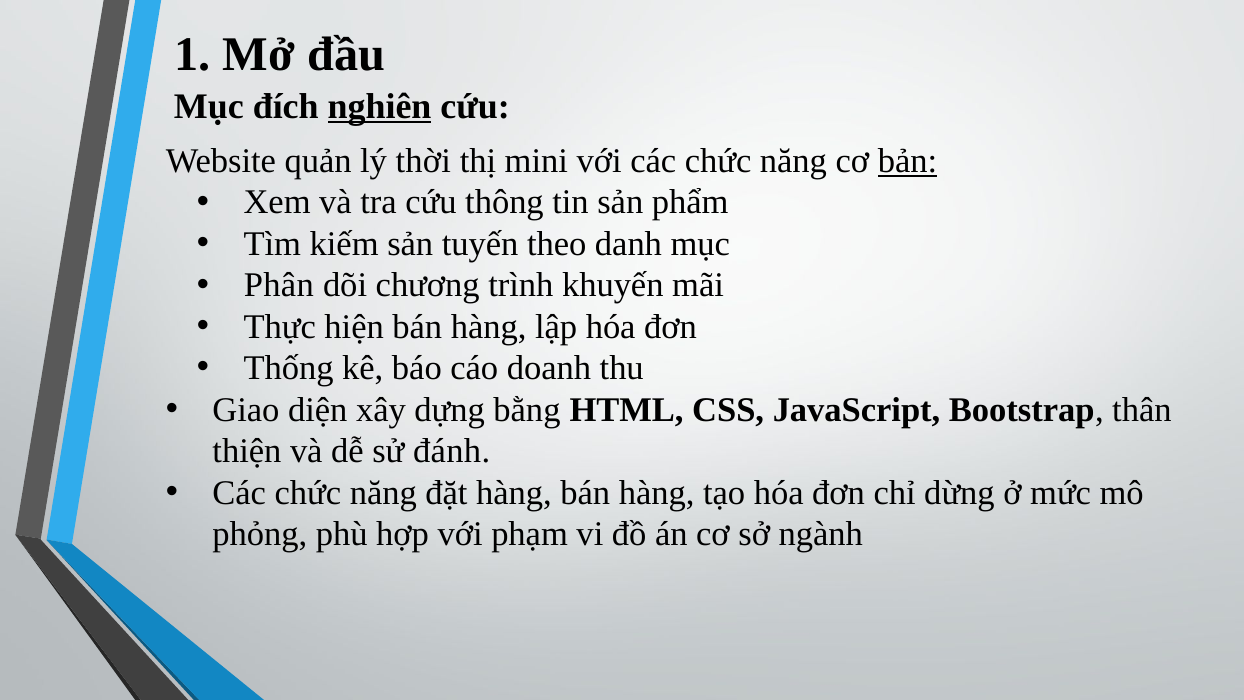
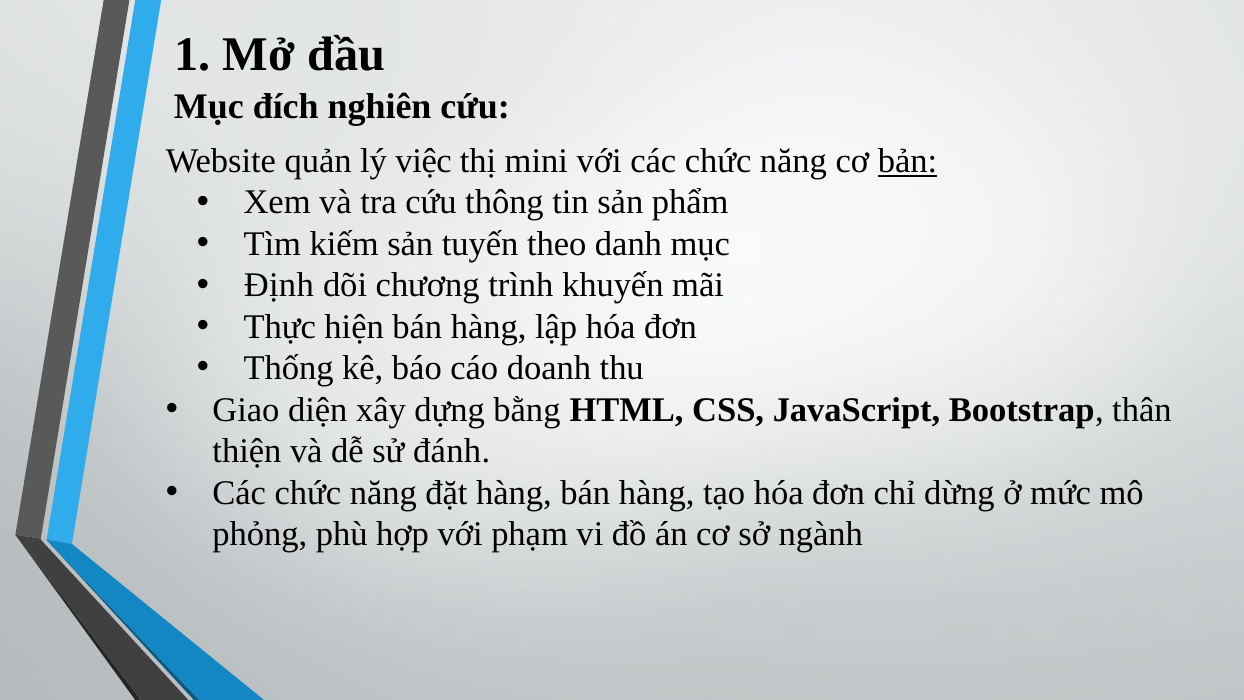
nghiên underline: present -> none
thời: thời -> việc
Phân: Phân -> Định
